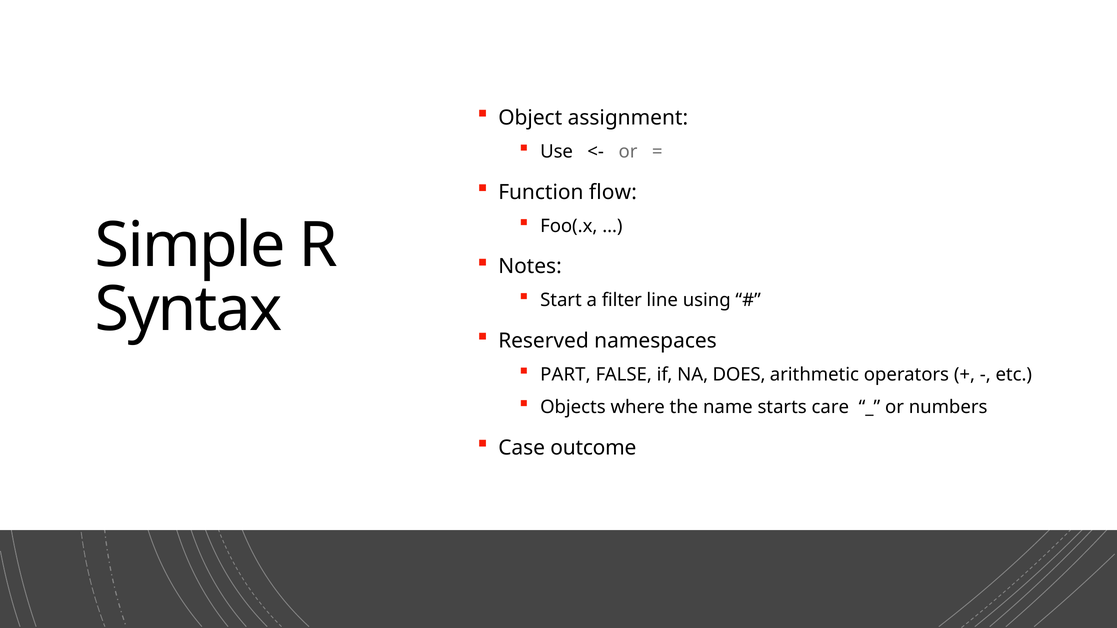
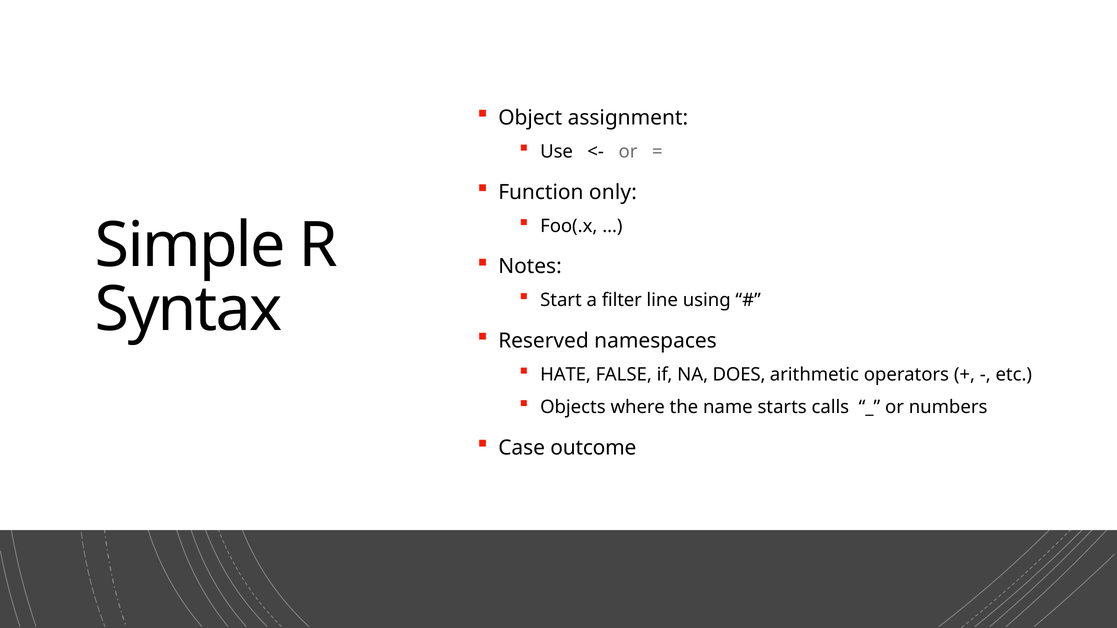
flow: flow -> only
PART: PART -> HATE
care: care -> calls
